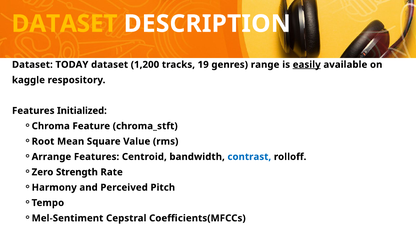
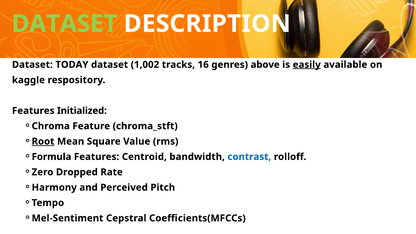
DATASET at (65, 24) colour: yellow -> light green
1,200: 1,200 -> 1,002
19: 19 -> 16
range: range -> above
Root underline: none -> present
Arrange: Arrange -> Formula
Strength: Strength -> Dropped
